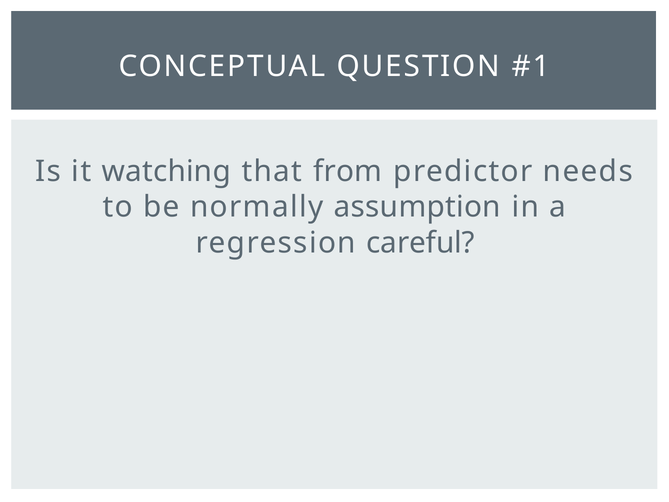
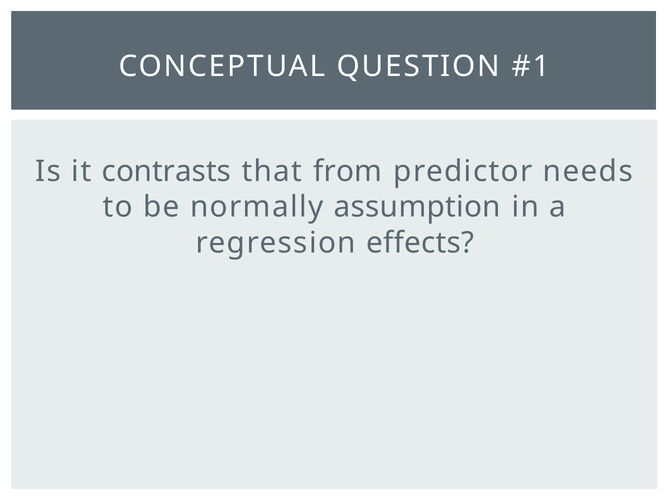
watching: watching -> contrasts
careful: careful -> effects
